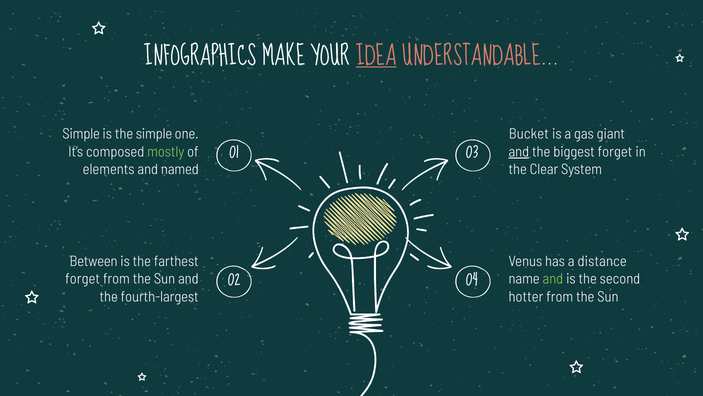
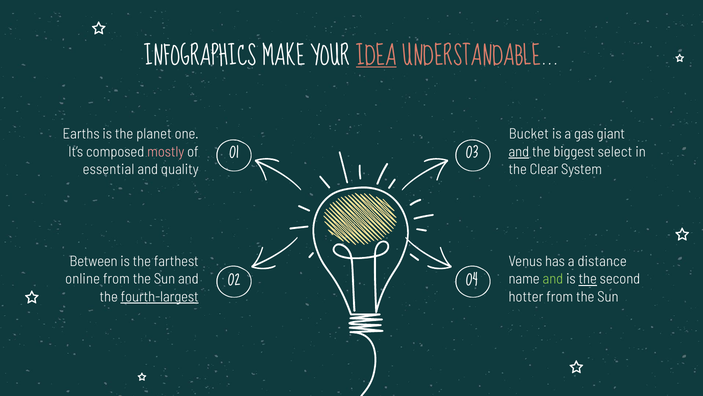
Simple at (81, 134): Simple -> Earths
the simple: simple -> planet
mostly colour: light green -> pink
biggest forget: forget -> select
elements: elements -> essential
named: named -> quality
forget at (83, 279): forget -> online
the at (588, 279) underline: none -> present
fourth-largest underline: none -> present
